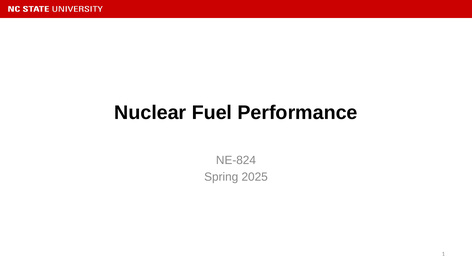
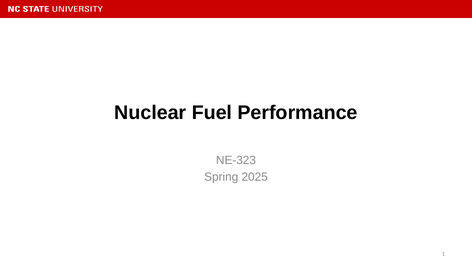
NE-824: NE-824 -> NE-323
